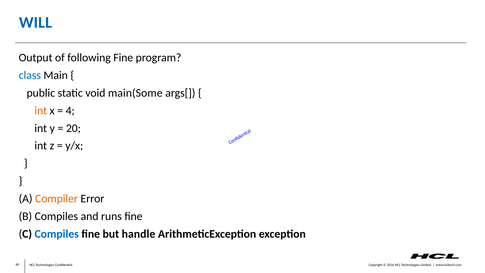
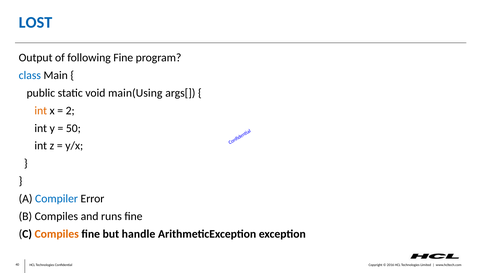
WILL: WILL -> LOST
main(Some: main(Some -> main(Using
4: 4 -> 2
20: 20 -> 50
Compiler colour: orange -> blue
Compiles at (57, 234) colour: blue -> orange
